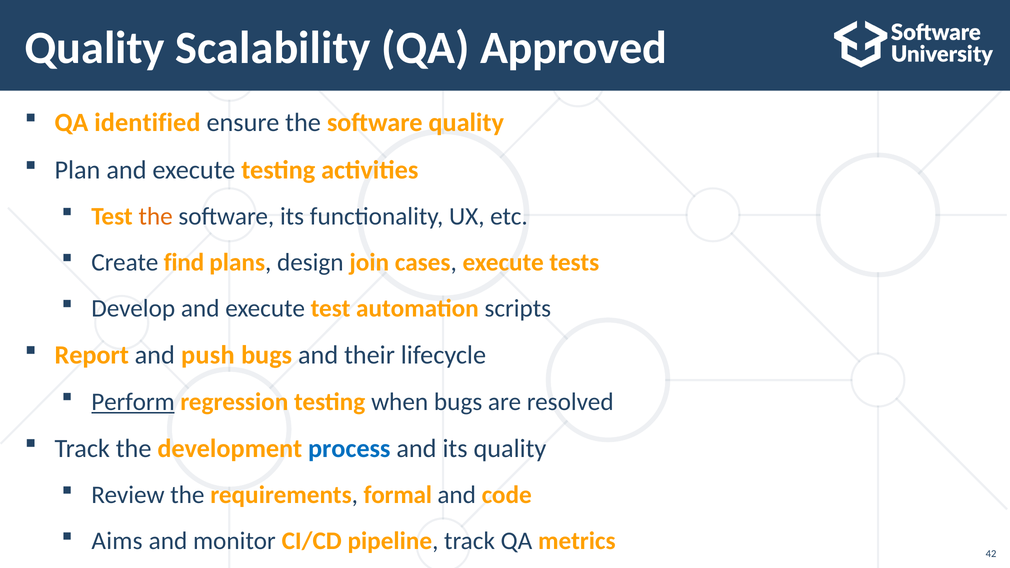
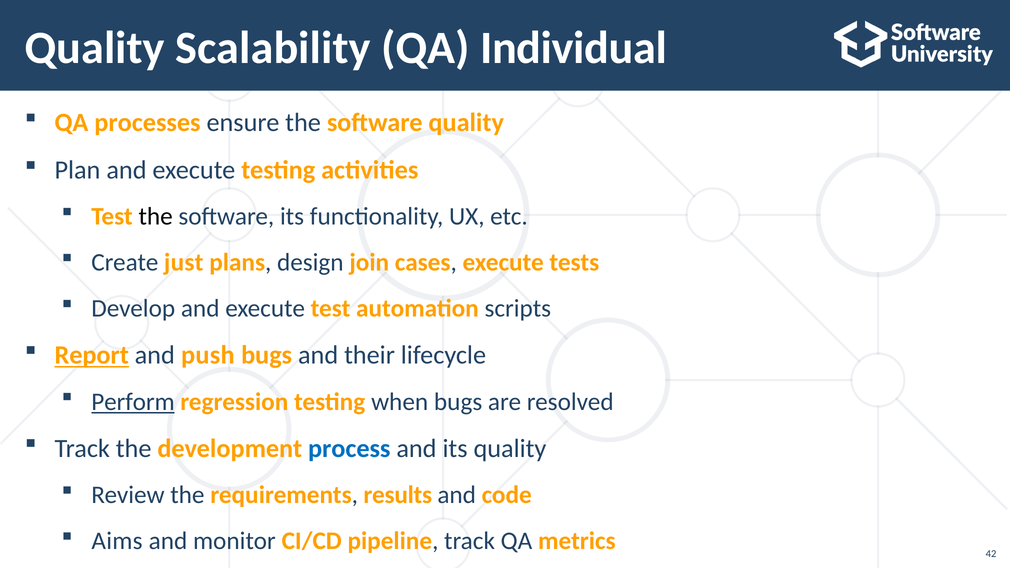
Approved: Approved -> Individual
identified: identified -> processes
the at (156, 217) colour: orange -> black
find: find -> just
Report underline: none -> present
formal: formal -> results
